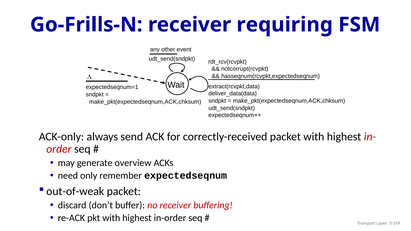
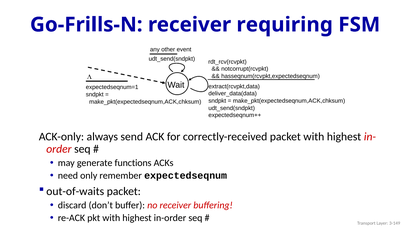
overview: overview -> functions
out-of-weak: out-of-weak -> out-of-waits
